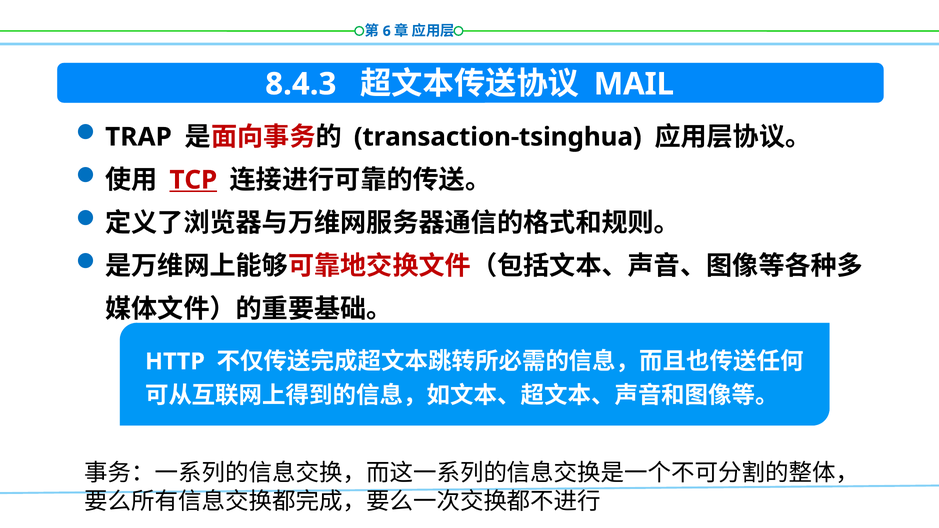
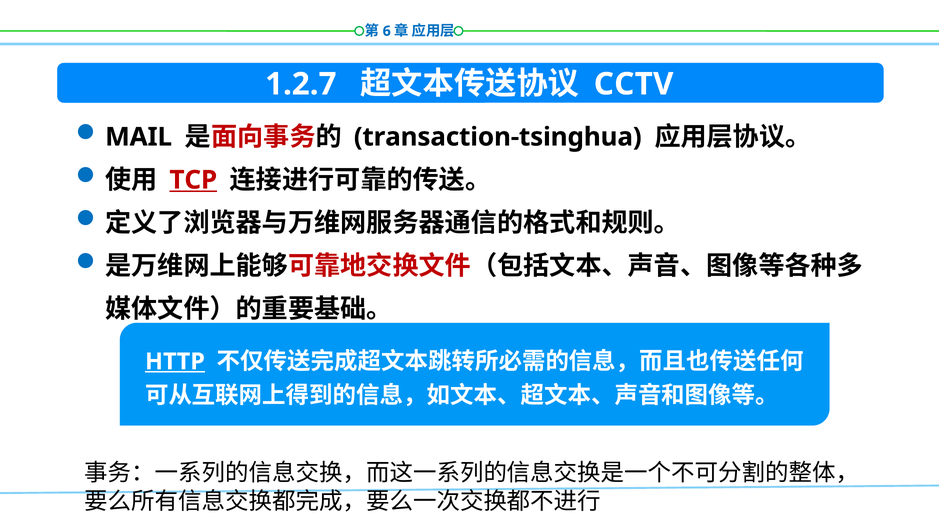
8.4.3: 8.4.3 -> 1.2.7
MAIL: MAIL -> CCTV
TRAP: TRAP -> MAIL
HTTP underline: none -> present
